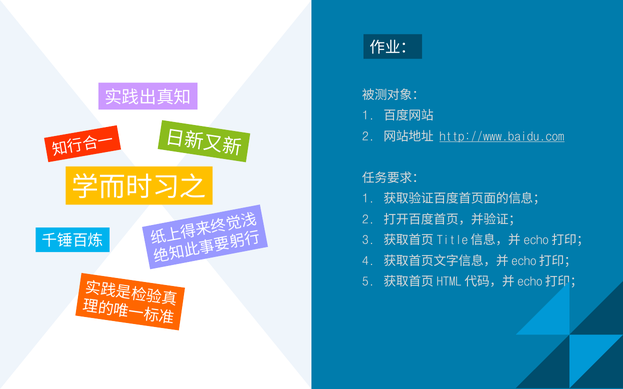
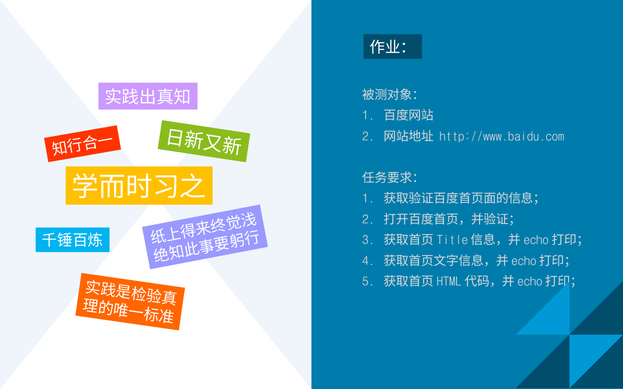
http://www.baidu.com underline: present -> none
